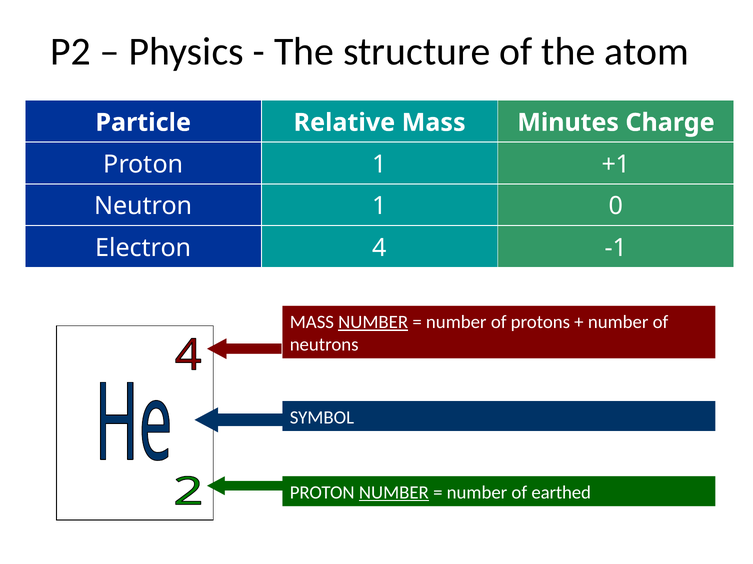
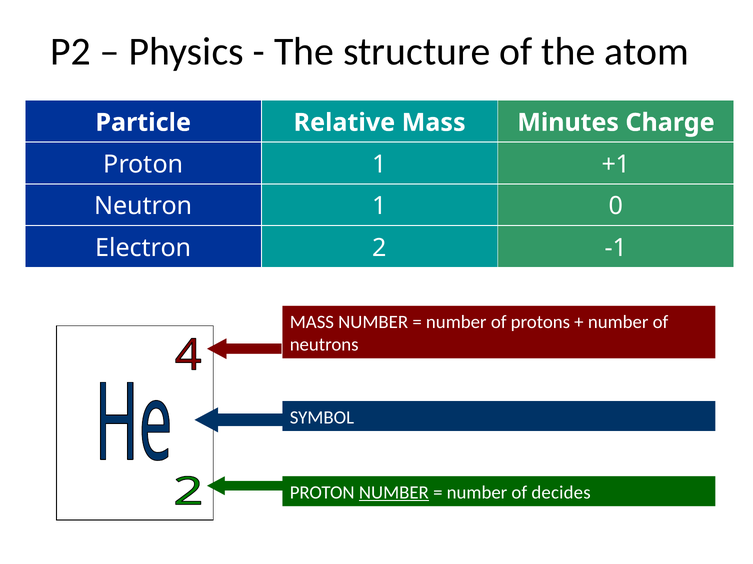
4: 4 -> 2
NUMBER at (373, 323) underline: present -> none
earthed: earthed -> decides
